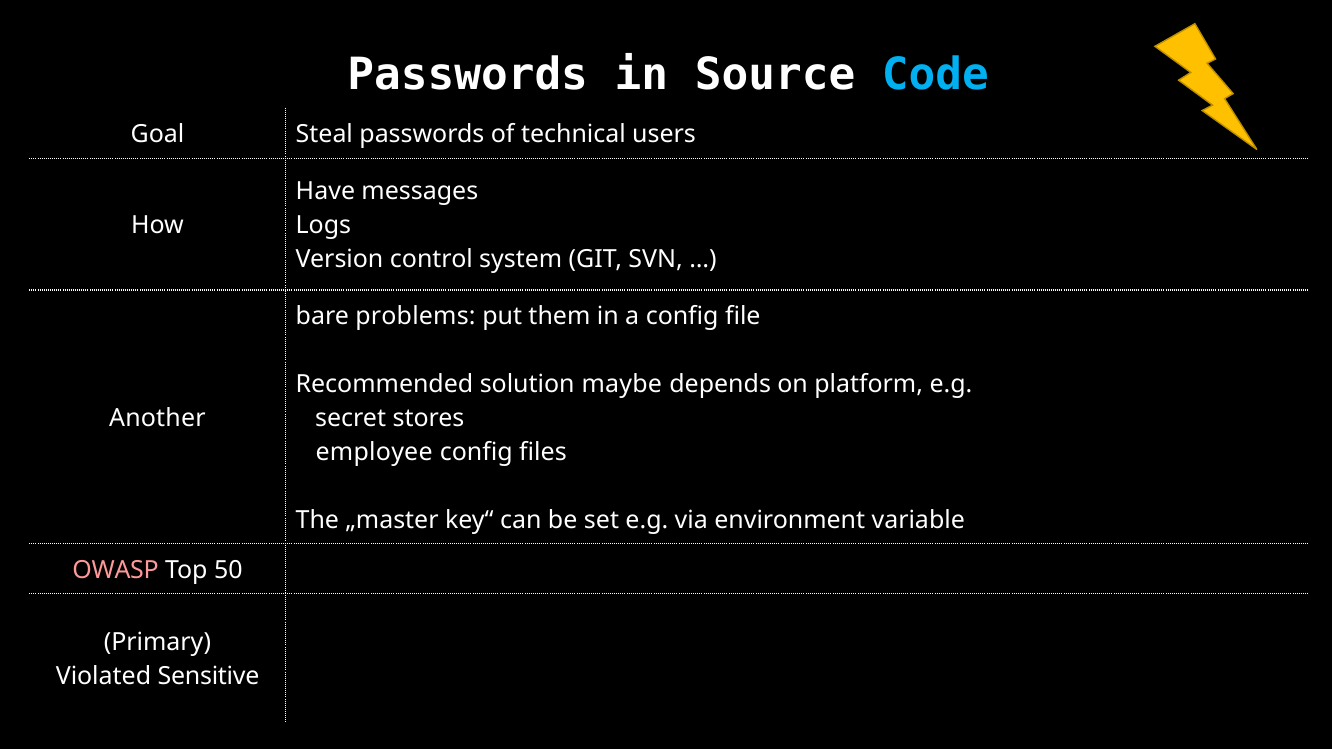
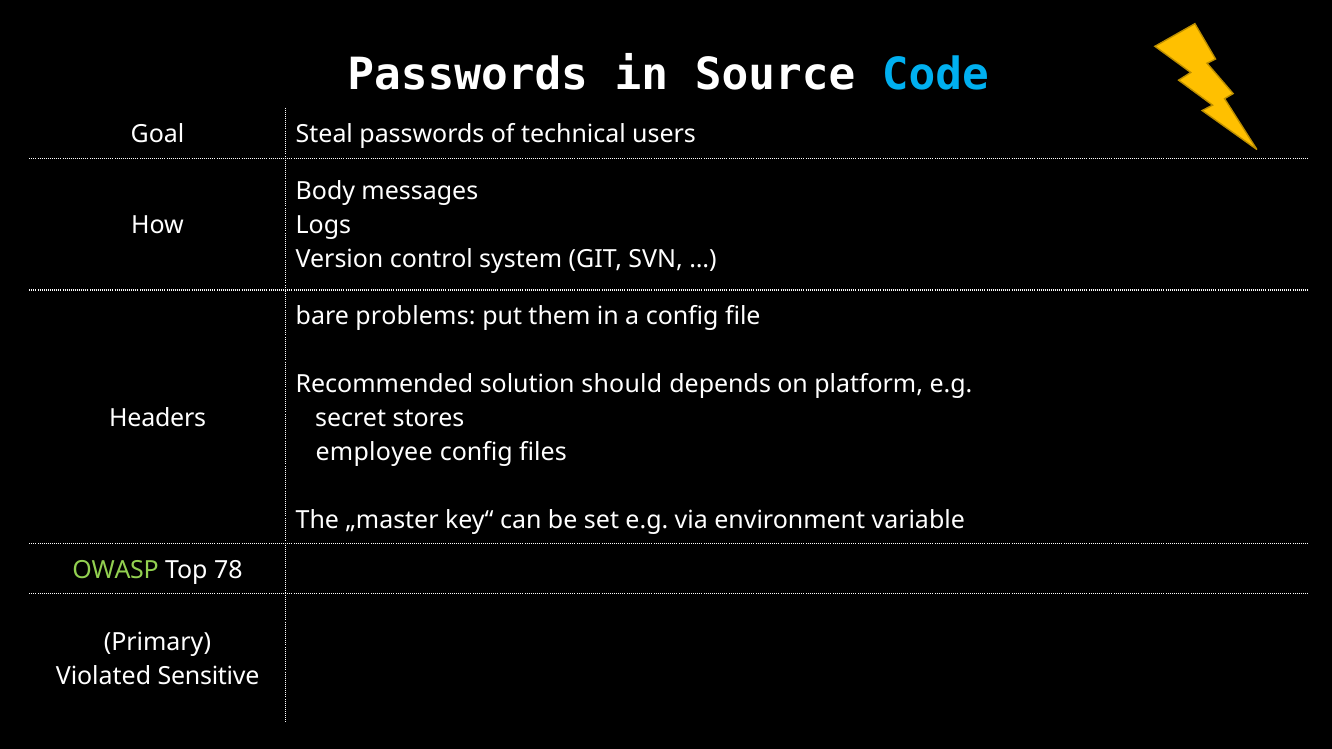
Have: Have -> Body
maybe: maybe -> should
Another: Another -> Headers
OWASP colour: pink -> light green
50: 50 -> 78
